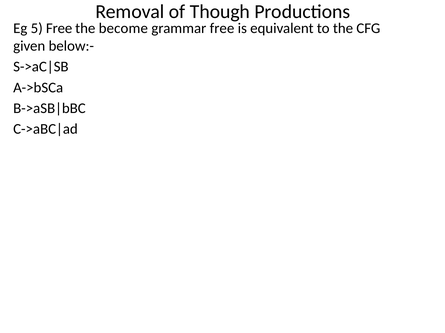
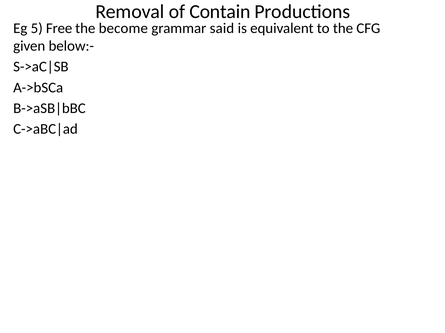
Though: Though -> Contain
grammar free: free -> said
